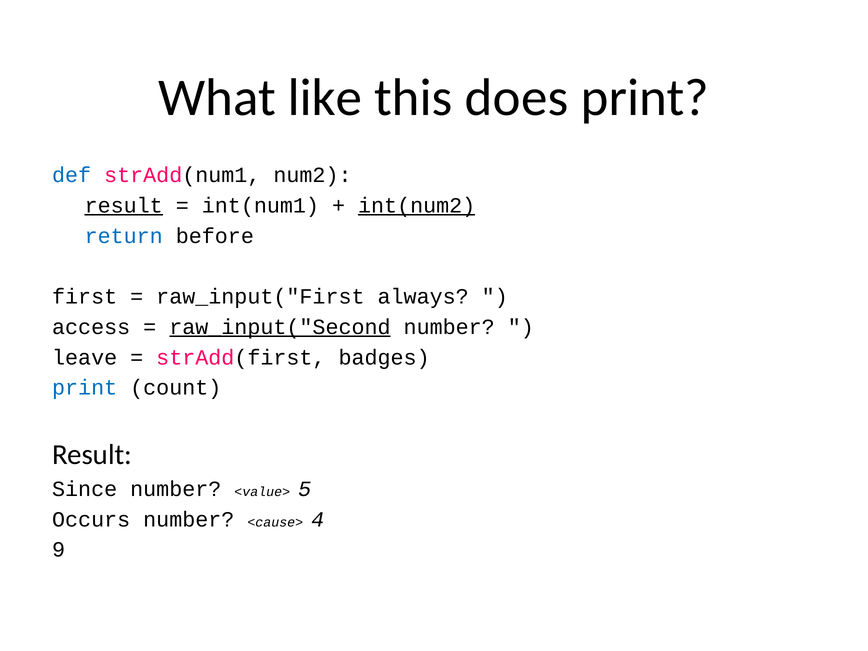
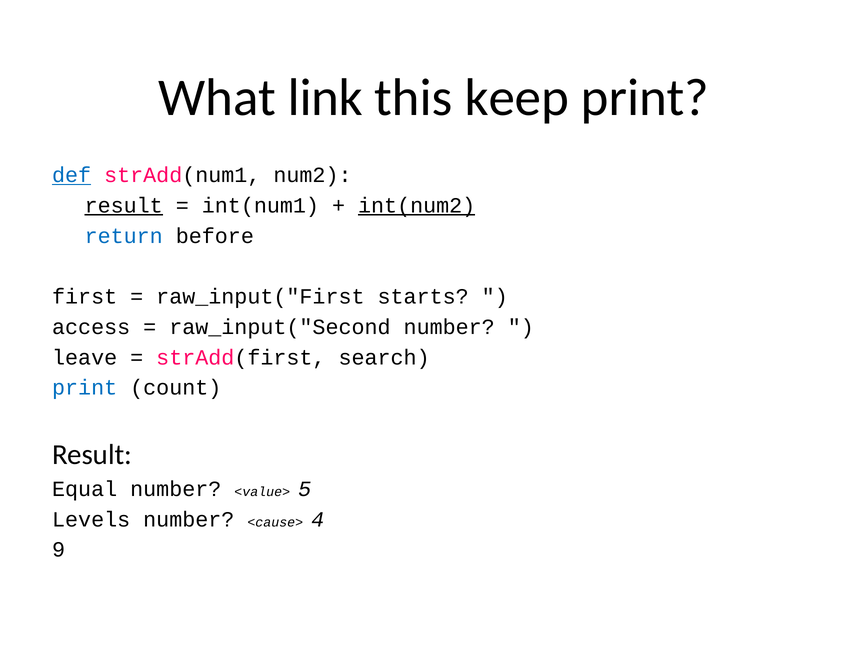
like: like -> link
does: does -> keep
def underline: none -> present
always: always -> starts
raw_input("Second underline: present -> none
badges: badges -> search
Since: Since -> Equal
Occurs: Occurs -> Levels
